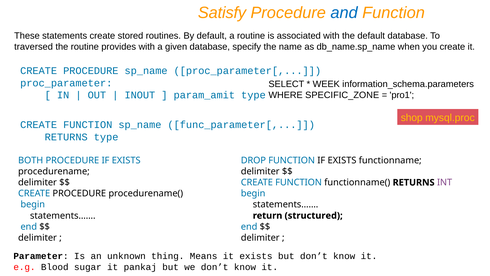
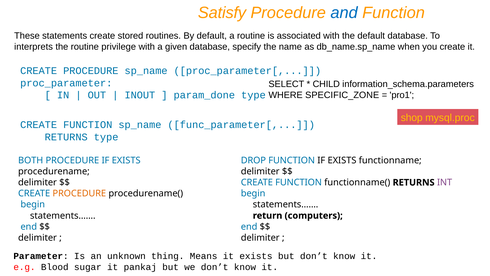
traversed: traversed -> interprets
provides: provides -> privilege
WEEK: WEEK -> CHILD
param_amit: param_amit -> param_done
PROCEDURE at (79, 193) colour: black -> orange
structured: structured -> computers
